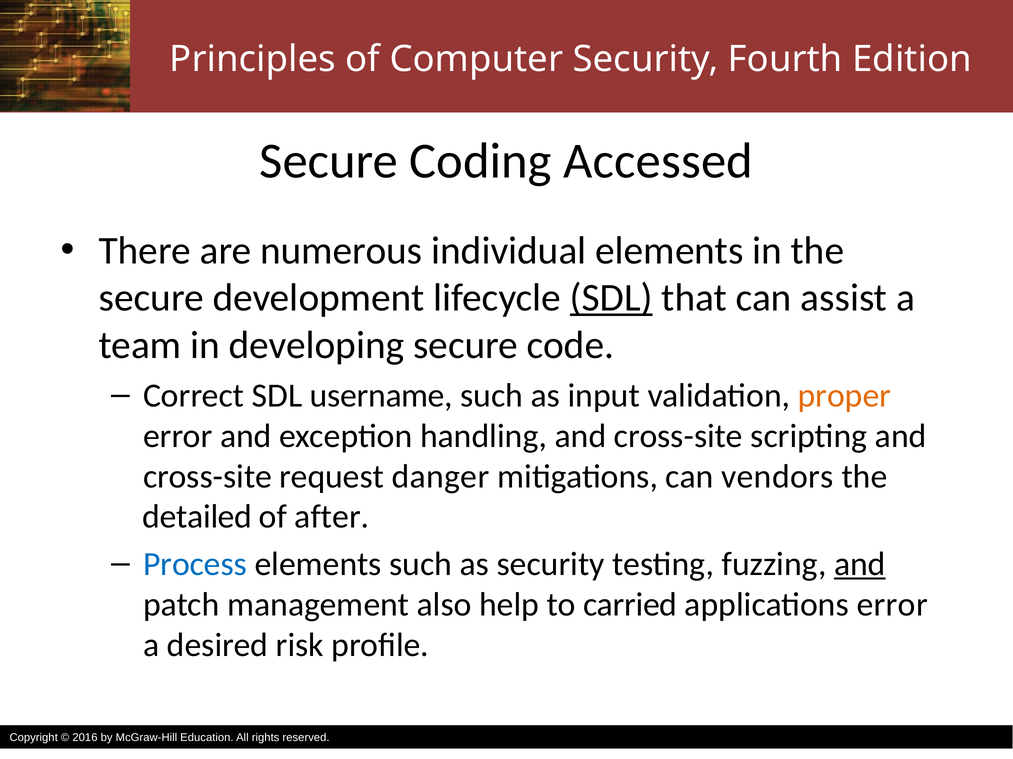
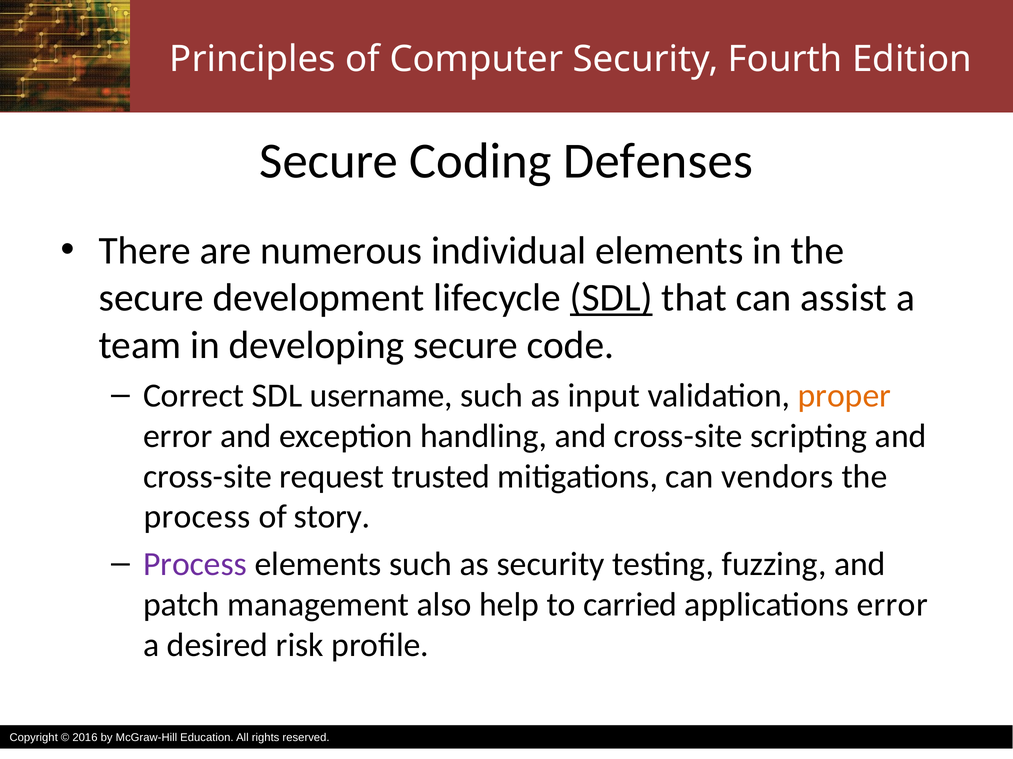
Accessed: Accessed -> Defenses
danger: danger -> trusted
detailed at (197, 517): detailed -> process
after: after -> story
Process at (195, 565) colour: blue -> purple
and at (860, 565) underline: present -> none
